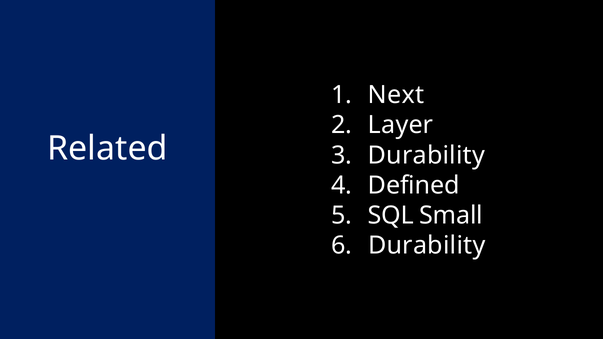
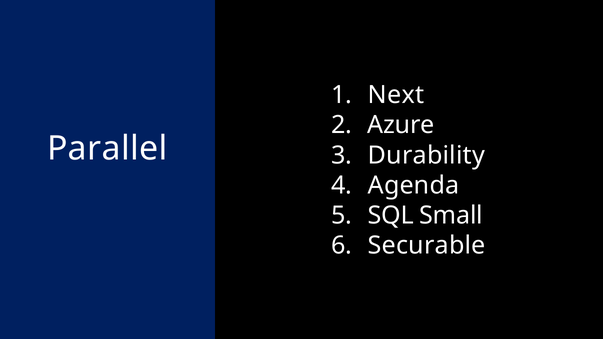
Layer: Layer -> Azure
Related: Related -> Parallel
Defined: Defined -> Agenda
Durability at (427, 246): Durability -> Securable
